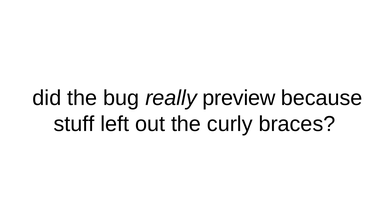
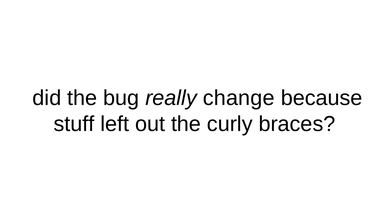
preview: preview -> change
